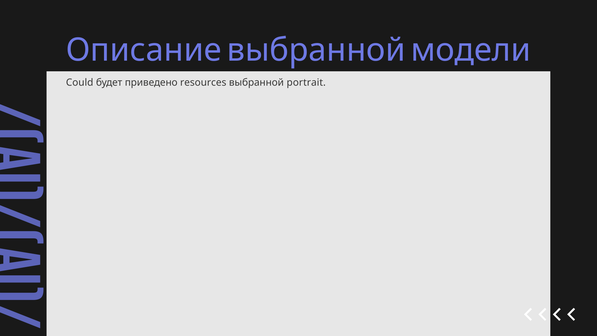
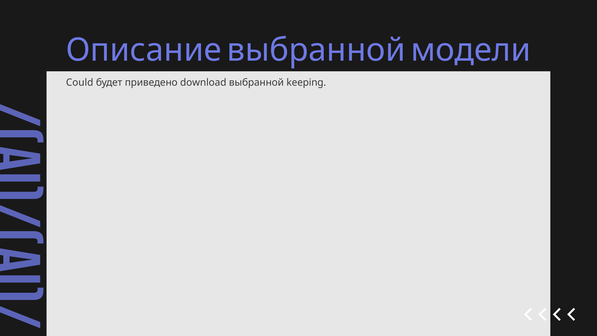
resources: resources -> download
portrait: portrait -> keeping
